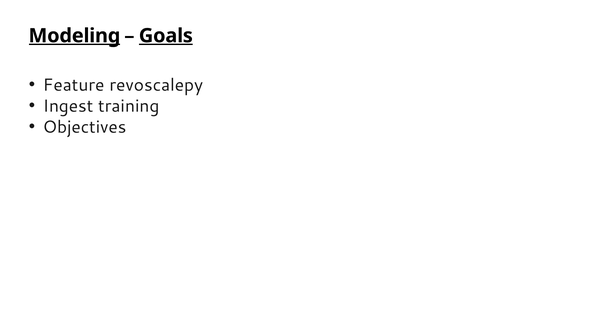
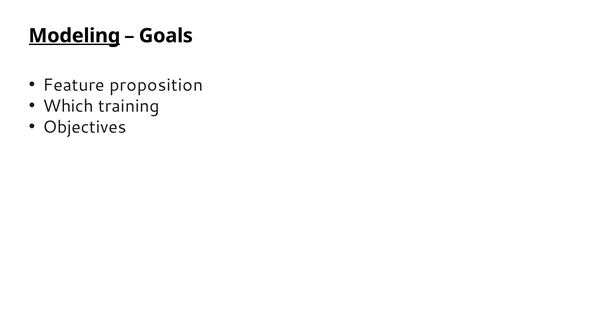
Goals underline: present -> none
revoscalepy: revoscalepy -> proposition
Ingest: Ingest -> Which
